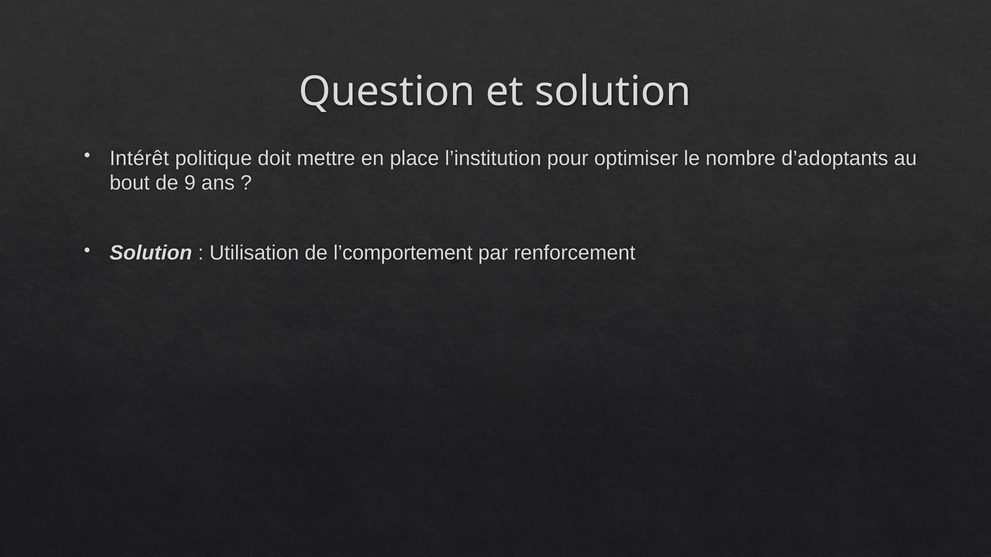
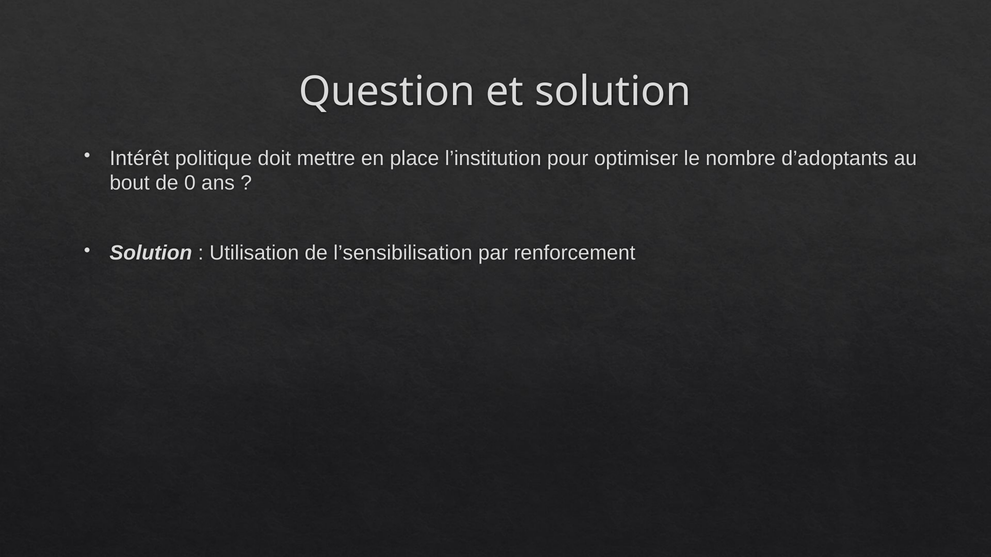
9: 9 -> 0
l’comportement: l’comportement -> l’sensibilisation
